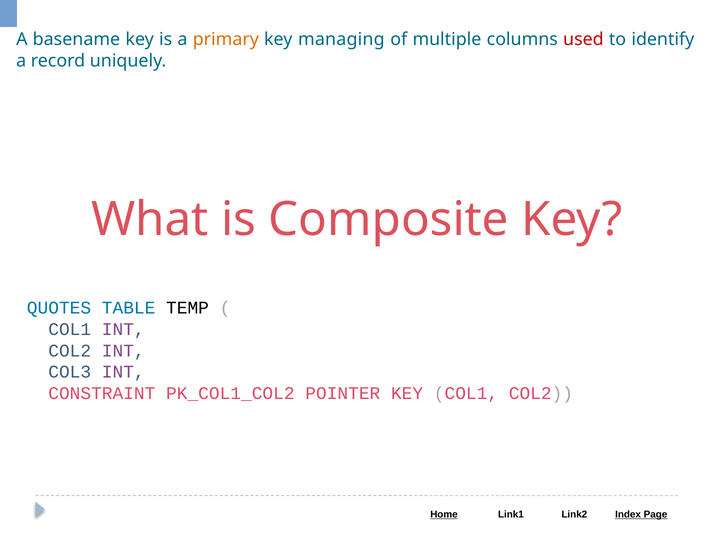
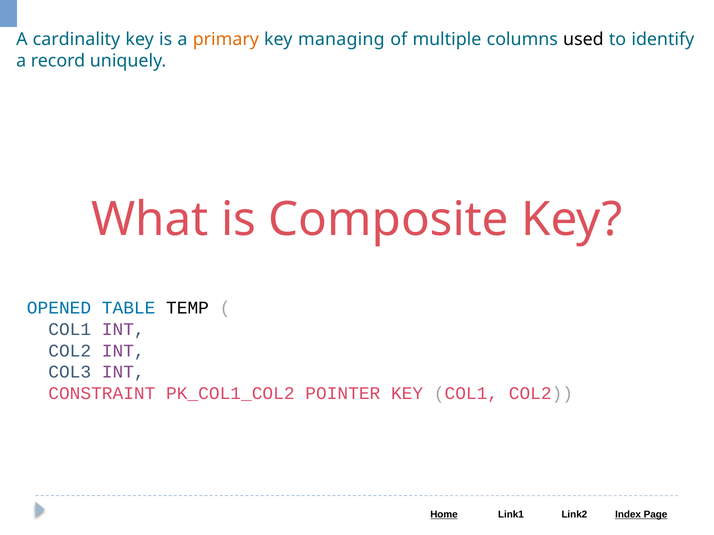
basename: basename -> cardinality
used colour: red -> black
QUOTES: QUOTES -> OPENED
